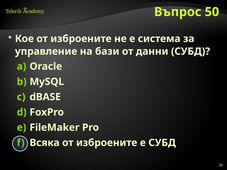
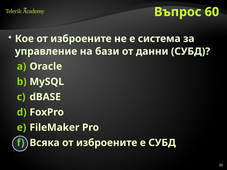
50: 50 -> 60
